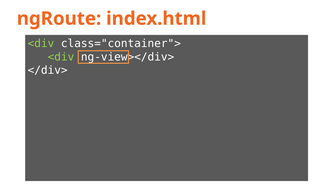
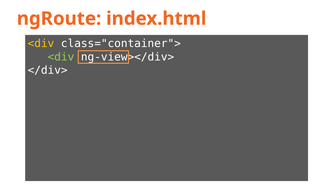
<div at (41, 43) colour: light green -> yellow
